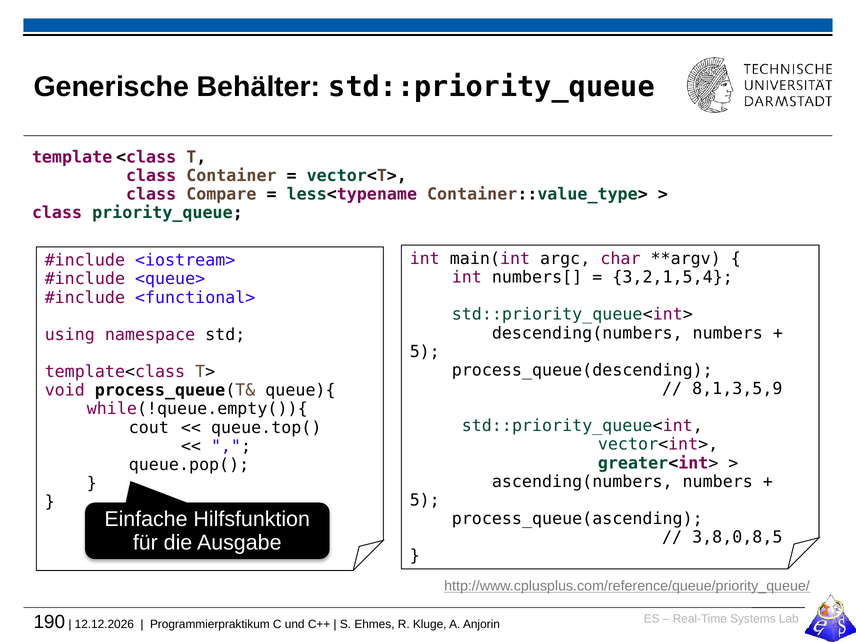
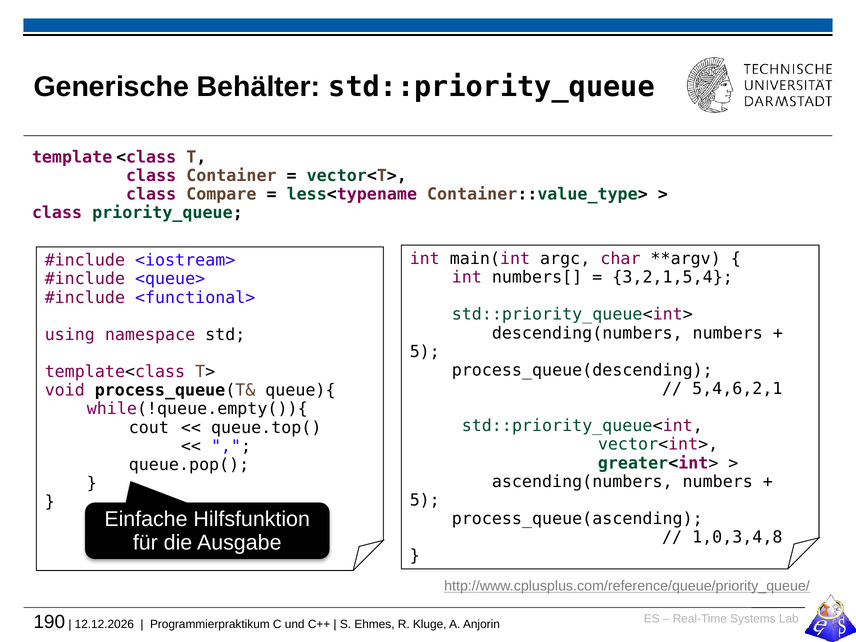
8,1,3,5,9: 8,1,3,5,9 -> 5,4,6,2,1
3,8,0,8,5: 3,8,0,8,5 -> 1,0,3,4,8
